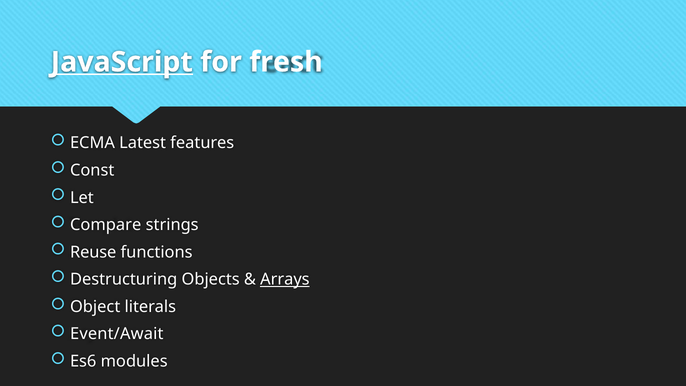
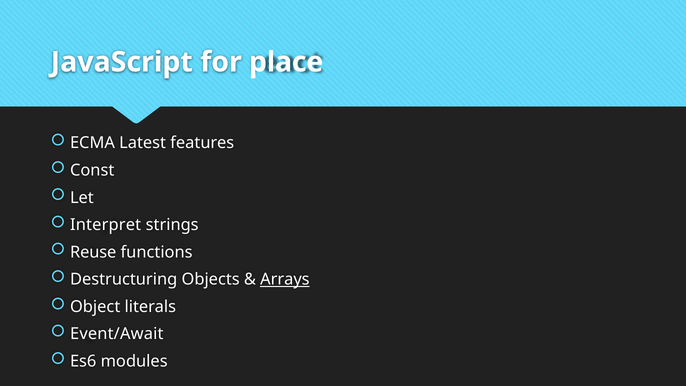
JavaScript underline: present -> none
fresh: fresh -> place
Compare: Compare -> Interpret
